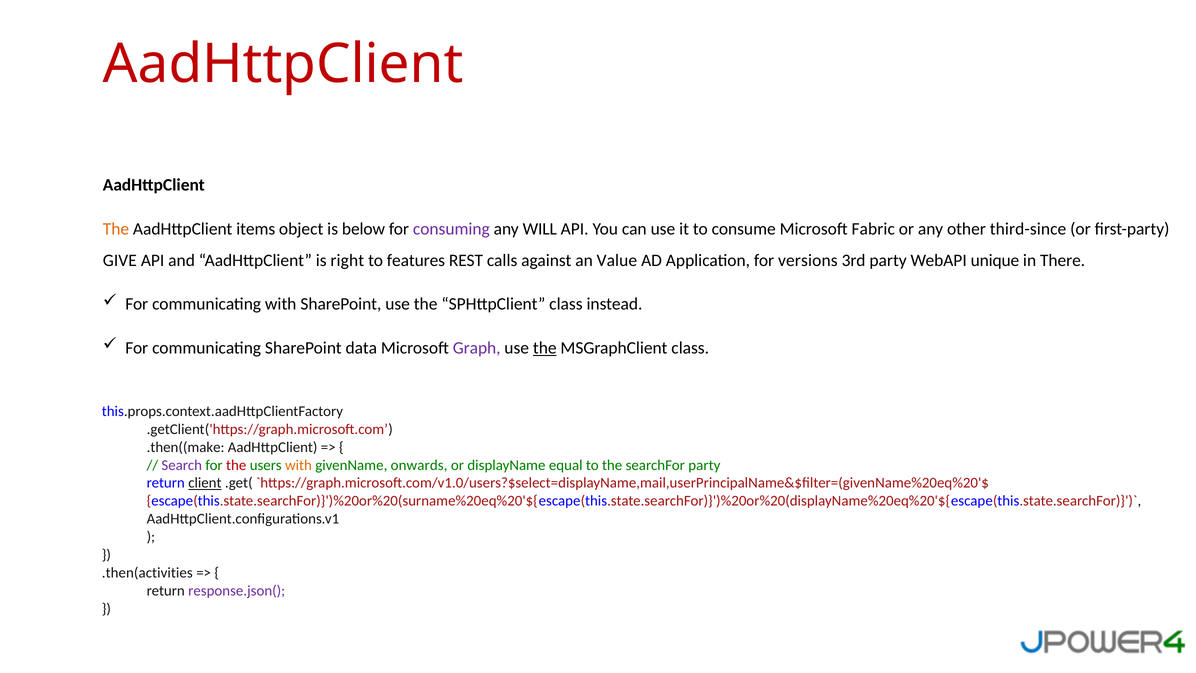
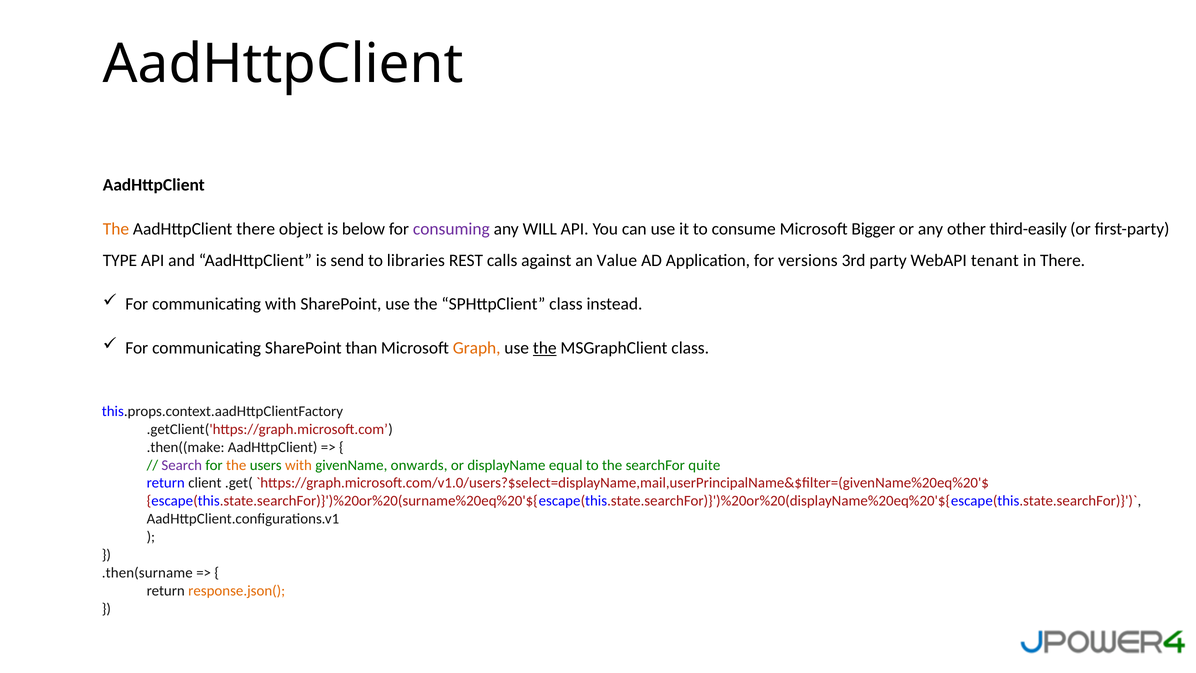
AadHttpClient at (283, 64) colour: red -> black
AadHttpClient items: items -> there
Fabric: Fabric -> Bigger
third-since: third-since -> third-easily
GIVE: GIVE -> TYPE
right: right -> send
features: features -> libraries
unique: unique -> tenant
data: data -> than
Graph colour: purple -> orange
the at (236, 465) colour: red -> orange
searchFor party: party -> quite
client underline: present -> none
.then(activities: .then(activities -> .then(surname
response.json( colour: purple -> orange
